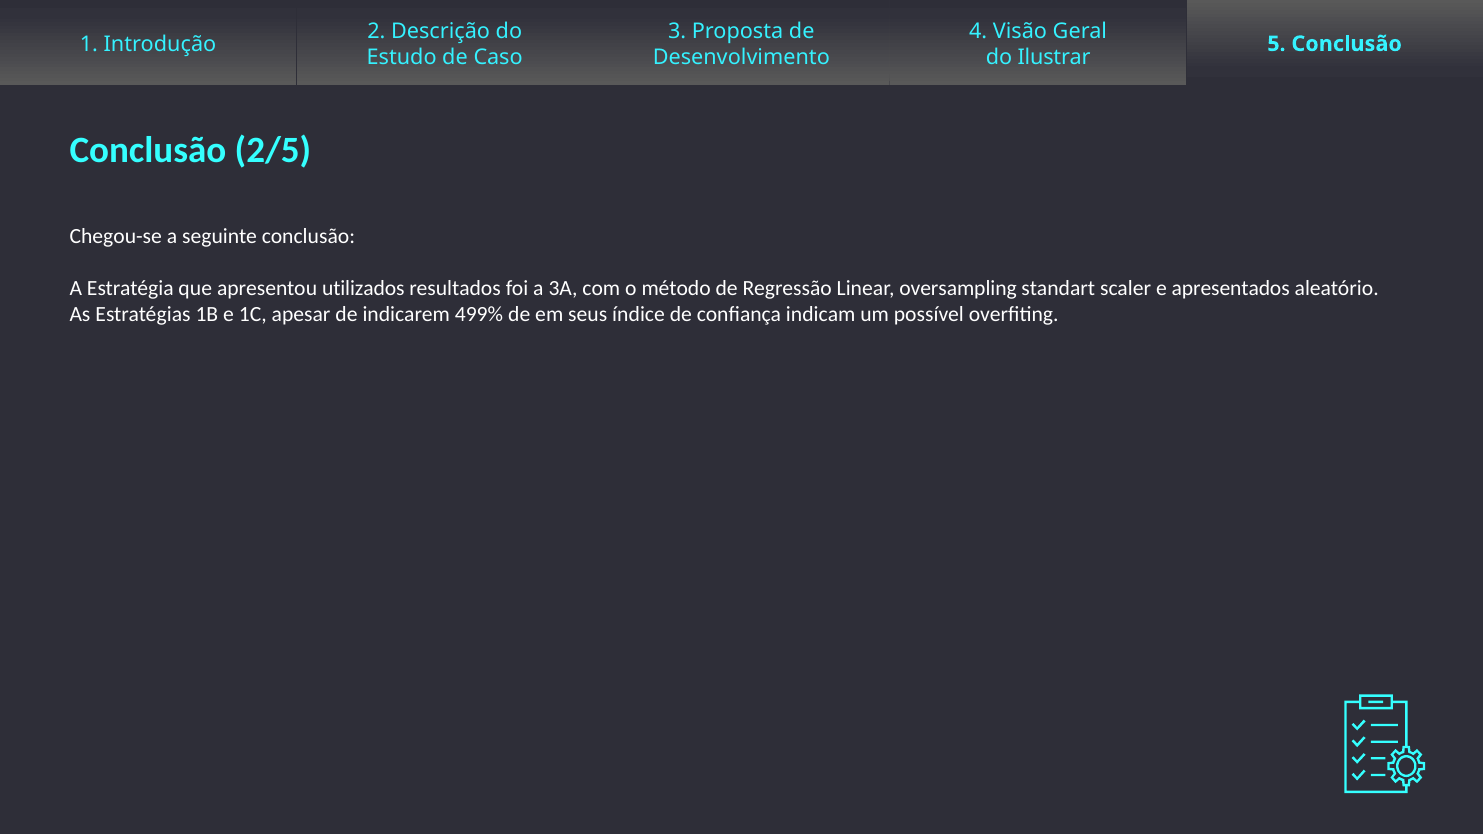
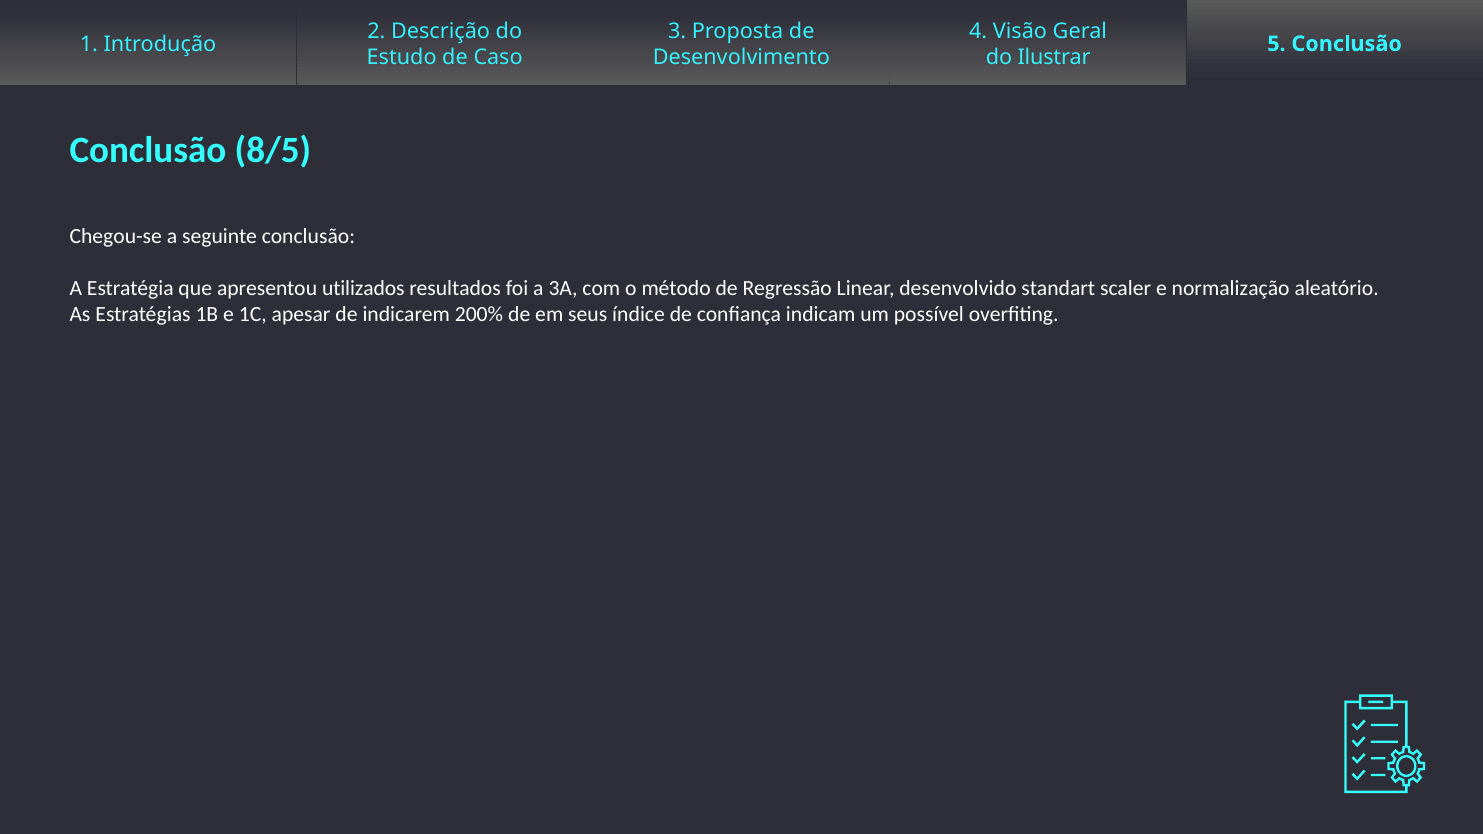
2/5: 2/5 -> 8/5
oversampling: oversampling -> desenvolvido
apresentados: apresentados -> normalização
499%: 499% -> 200%
